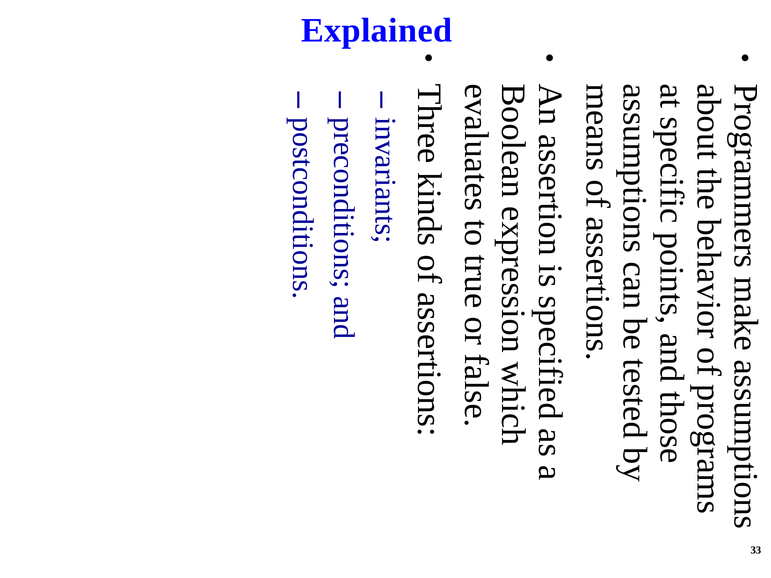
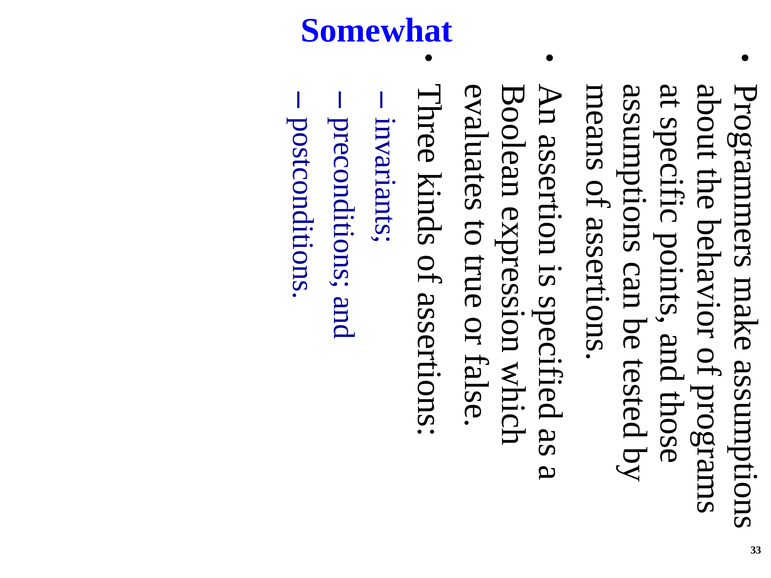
Explained: Explained -> Somewhat
